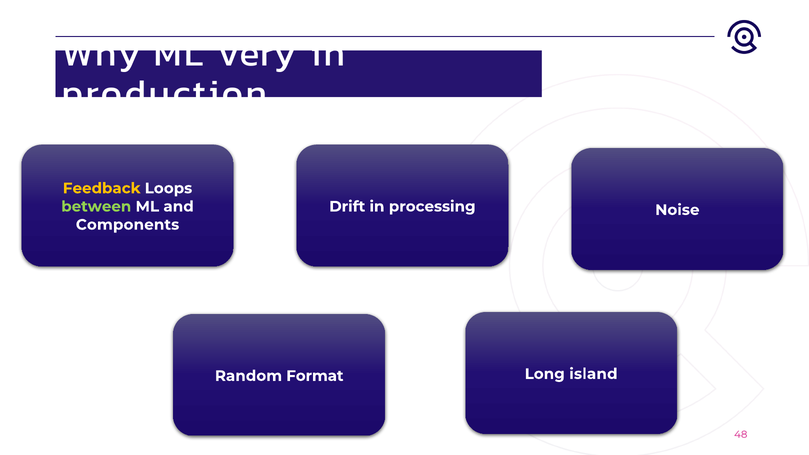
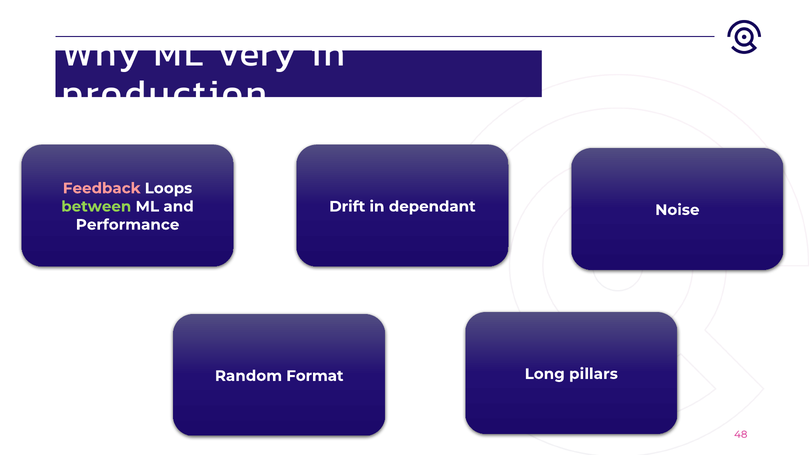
Feedback colour: yellow -> pink
processing: processing -> dependant
Components: Components -> Performance
island: island -> pillars
